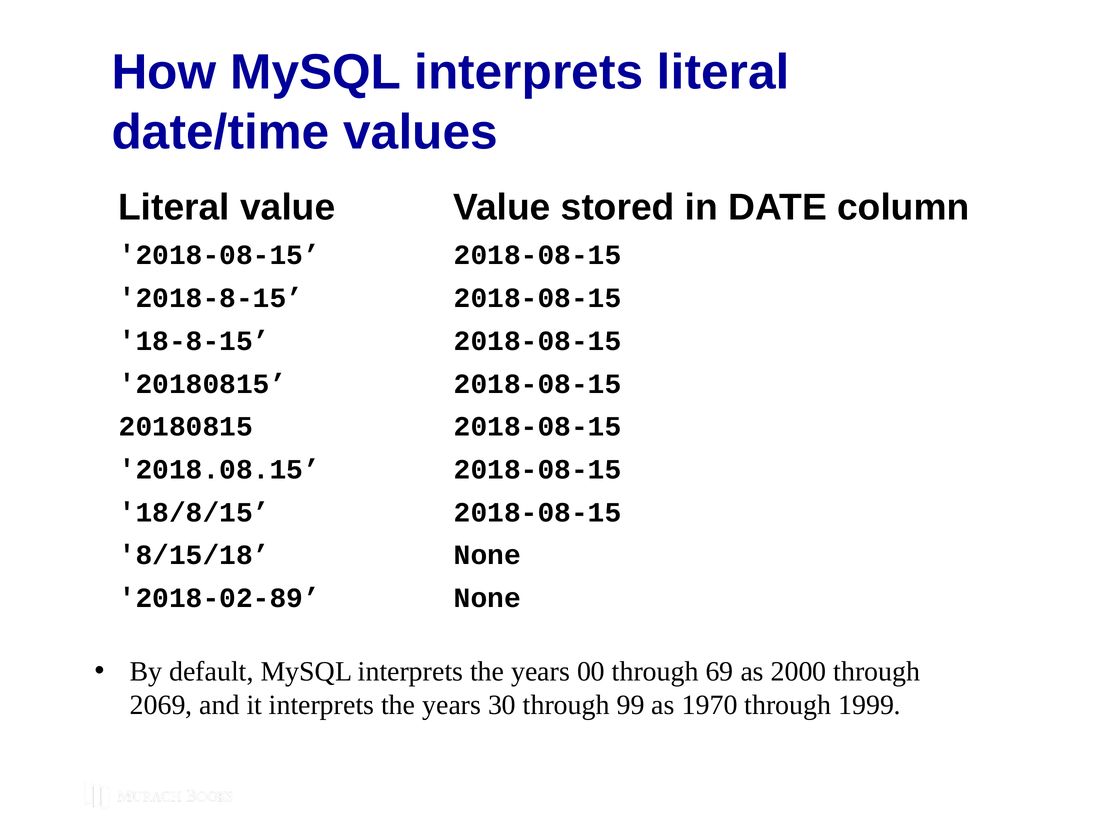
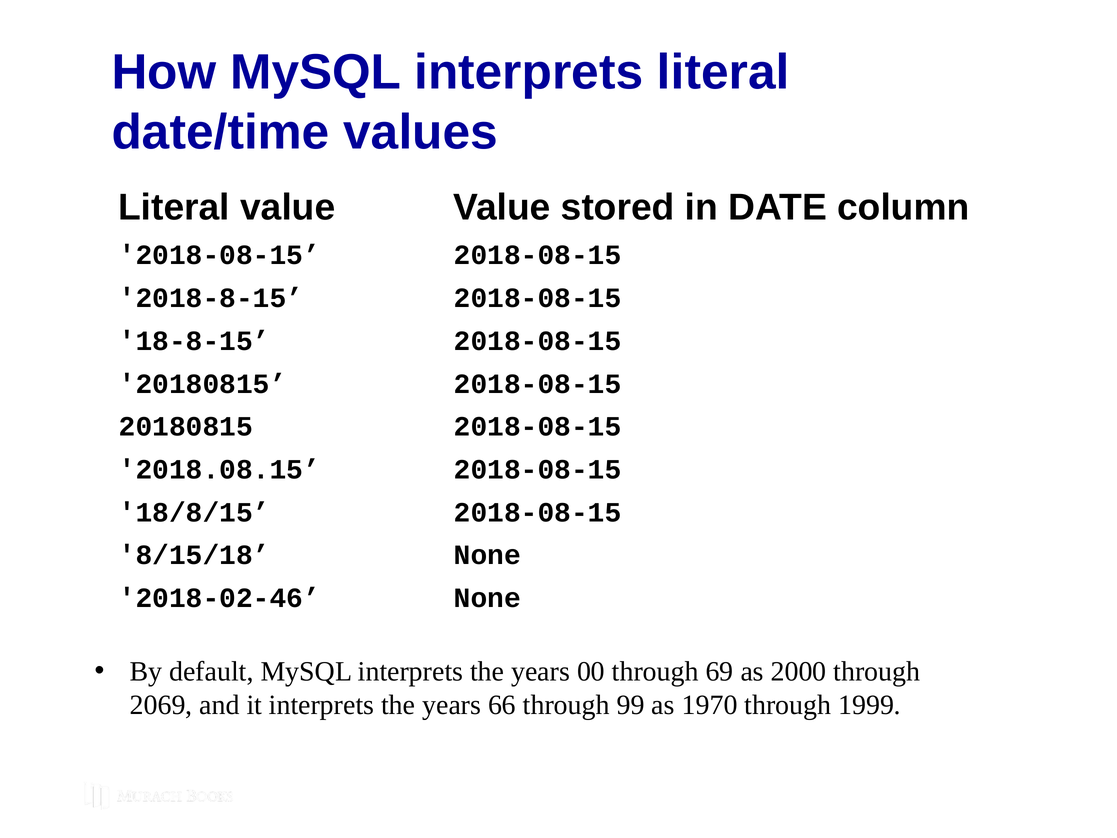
2018-02-89: 2018-02-89 -> 2018-02-46
30: 30 -> 66
